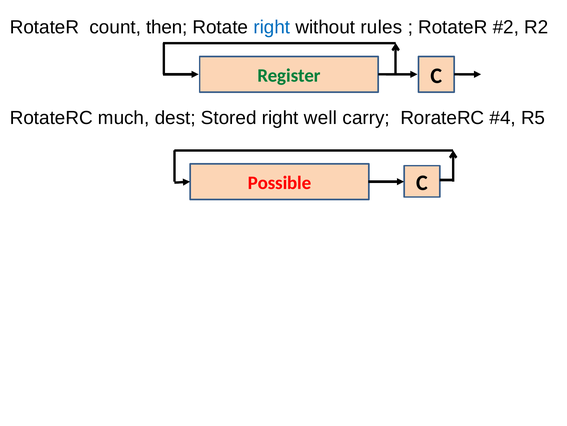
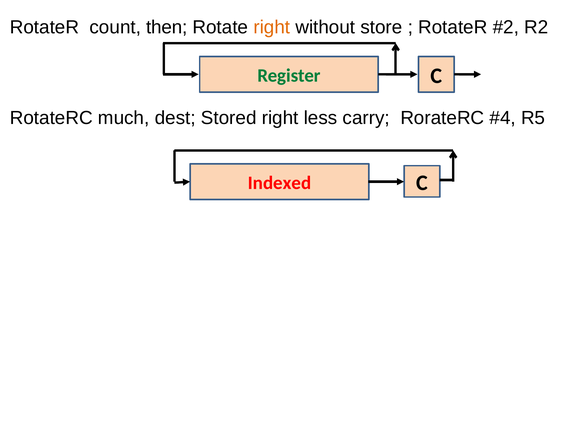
right at (272, 27) colour: blue -> orange
rules: rules -> store
well: well -> less
Possible: Possible -> Indexed
